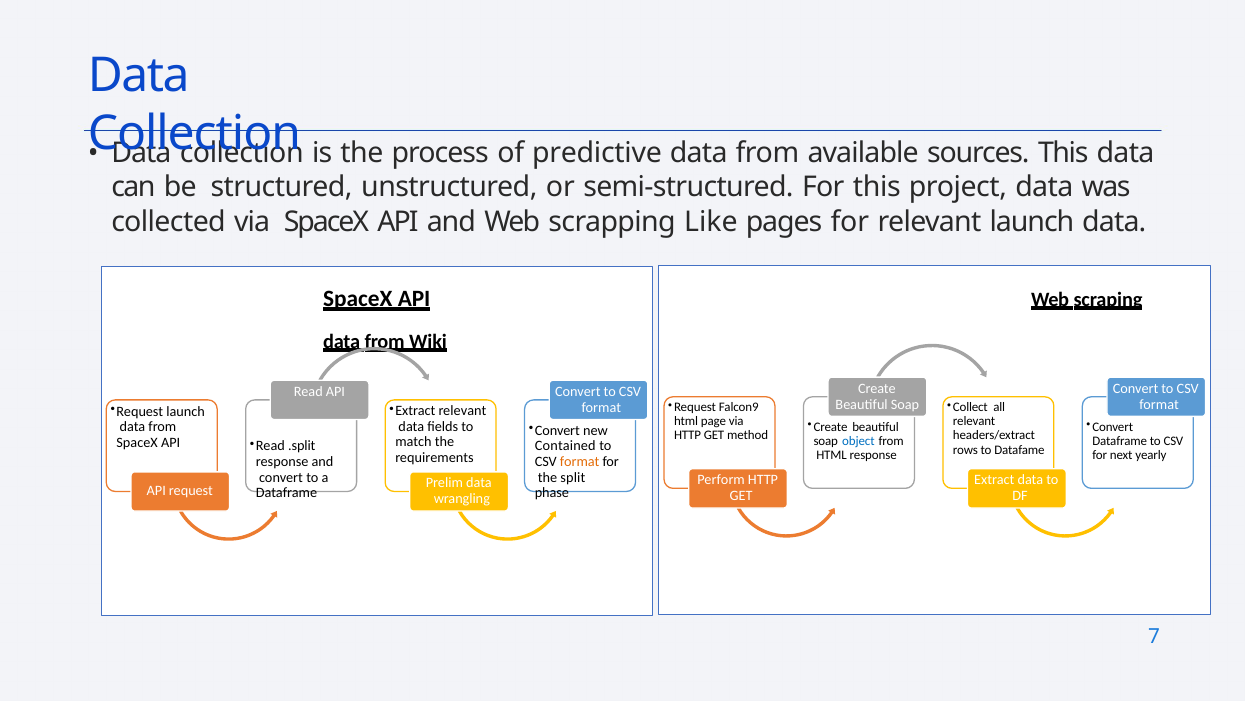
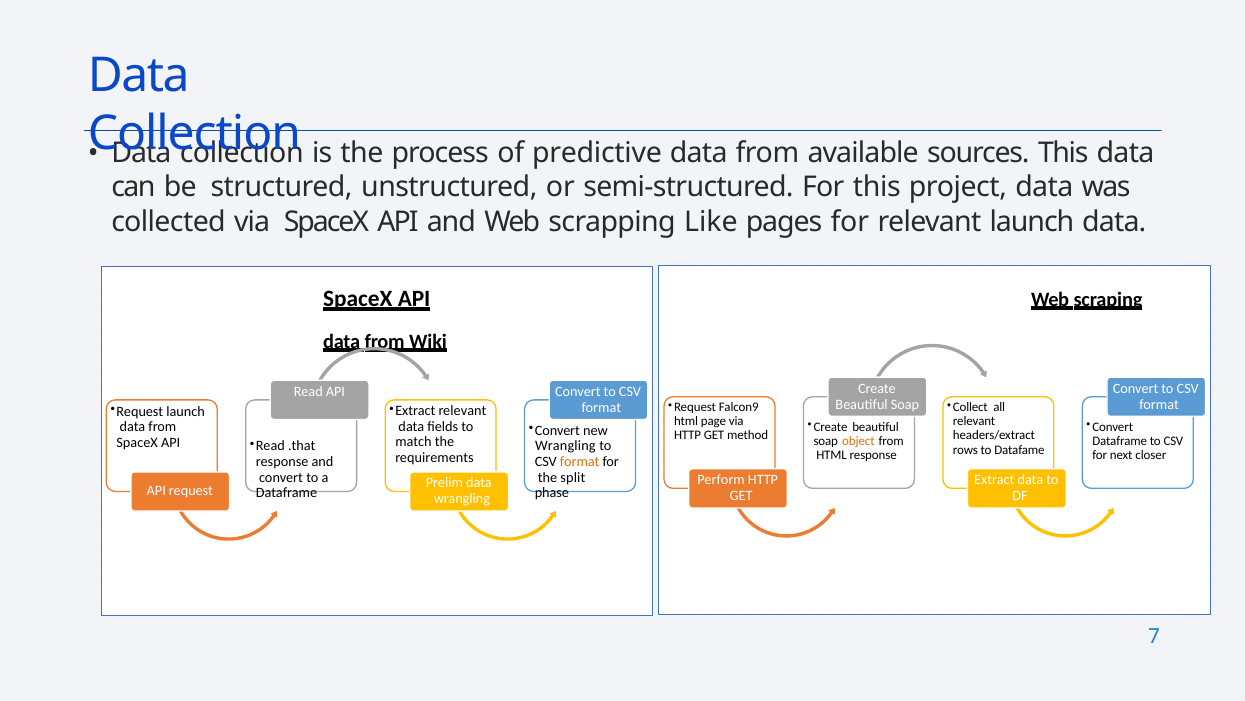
object colour: blue -> orange
.split: .split -> .that
Contained at (565, 446): Contained -> Wrangling
yearly: yearly -> closer
